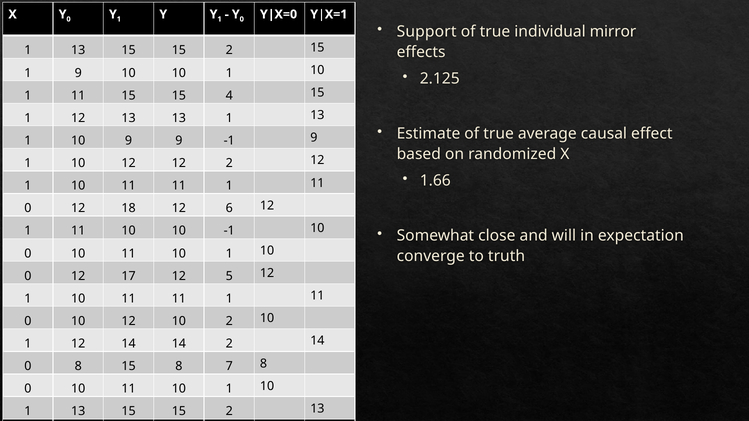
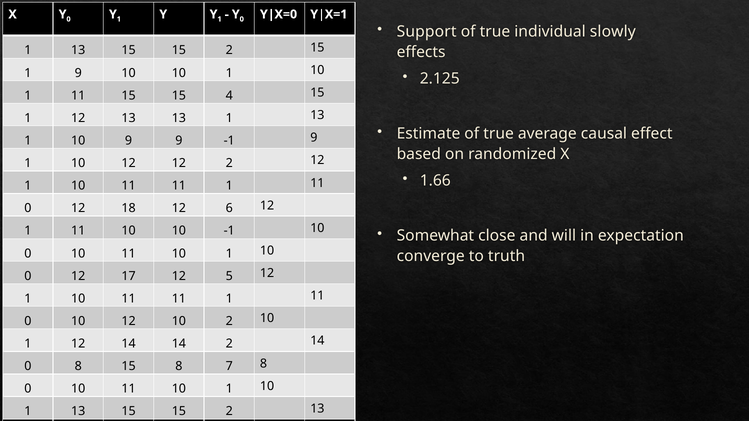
mirror: mirror -> slowly
